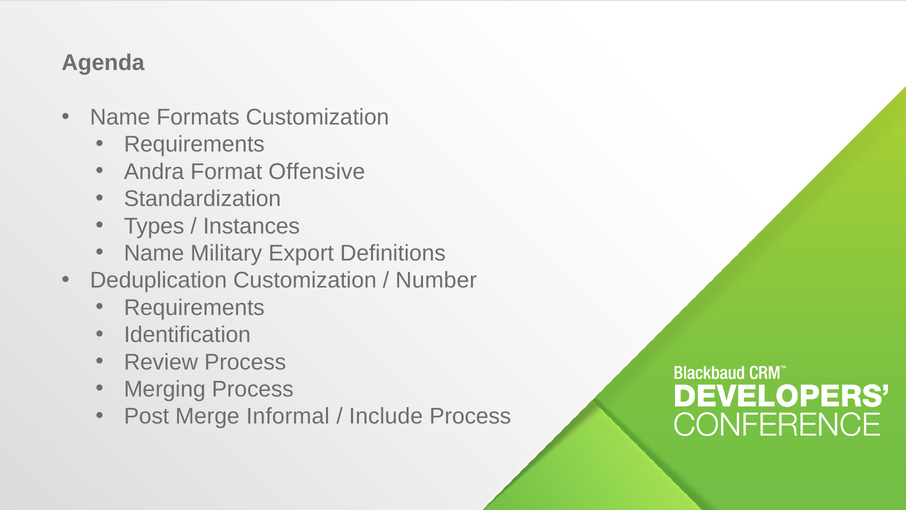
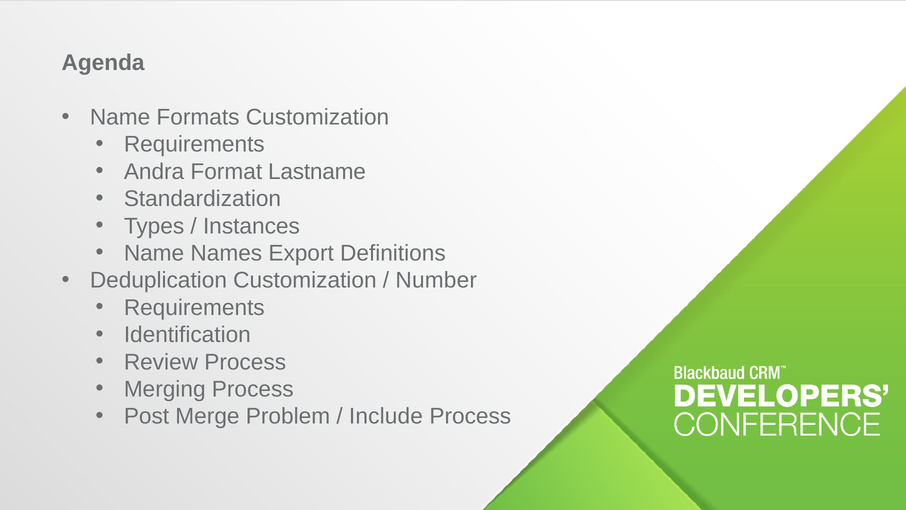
Offensive: Offensive -> Lastname
Military: Military -> Names
Informal: Informal -> Problem
